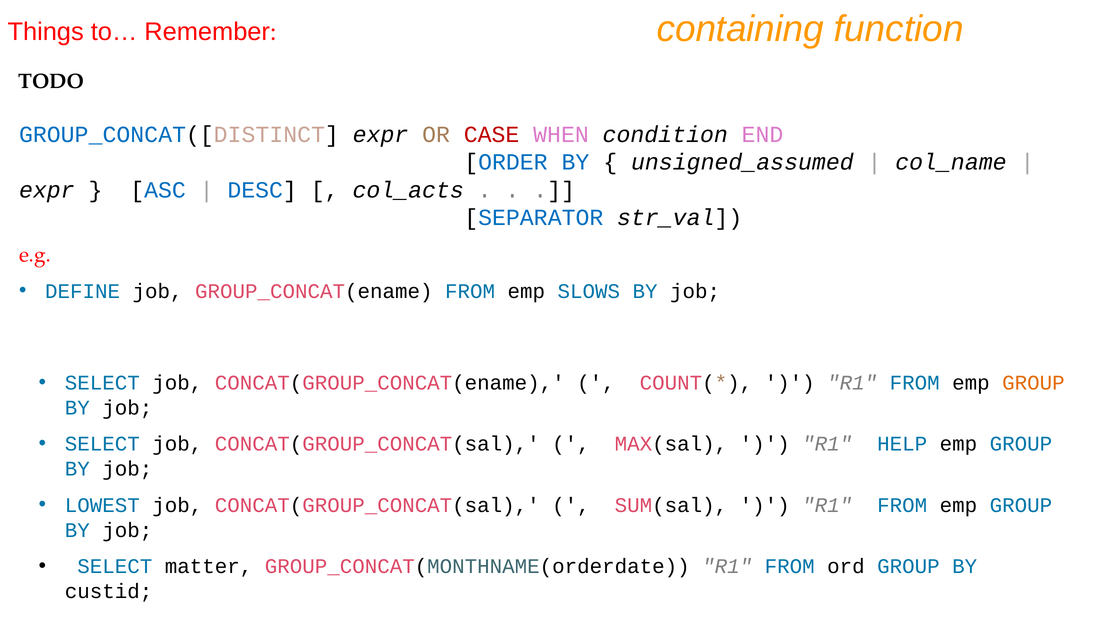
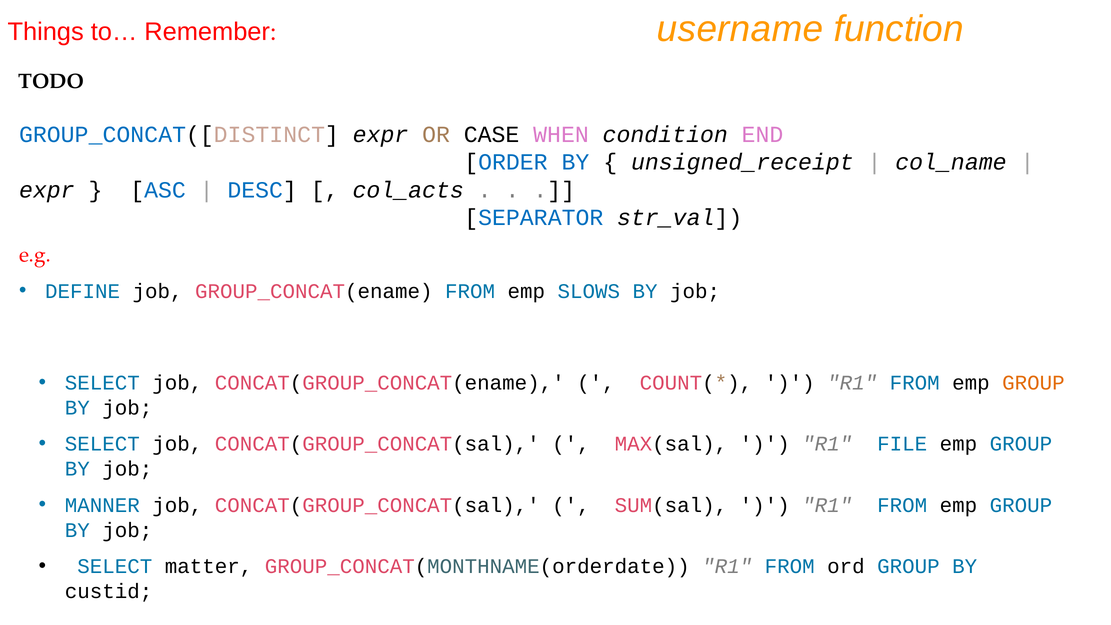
containing: containing -> username
CASE colour: red -> black
unsigned_assumed: unsigned_assumed -> unsigned_receipt
HELP: HELP -> FILE
LOWEST: LOWEST -> MANNER
